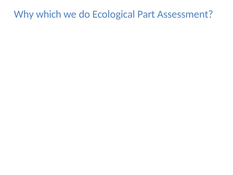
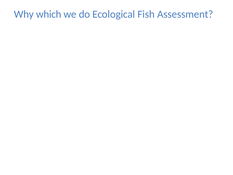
Part: Part -> Fish
